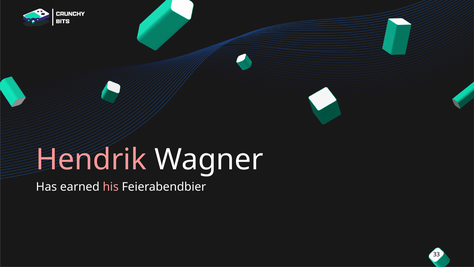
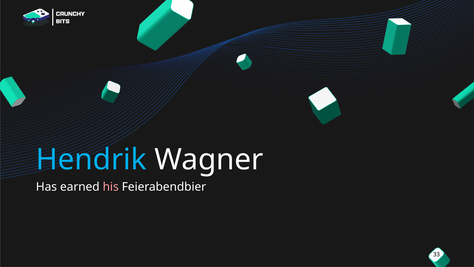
Hendrik colour: pink -> light blue
